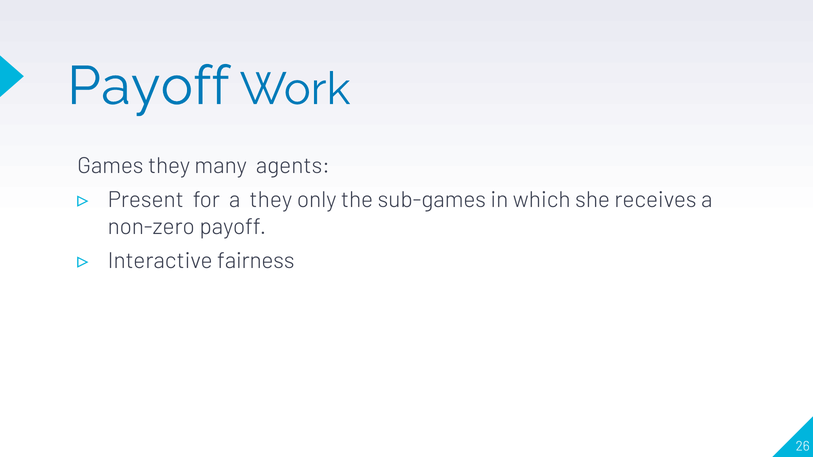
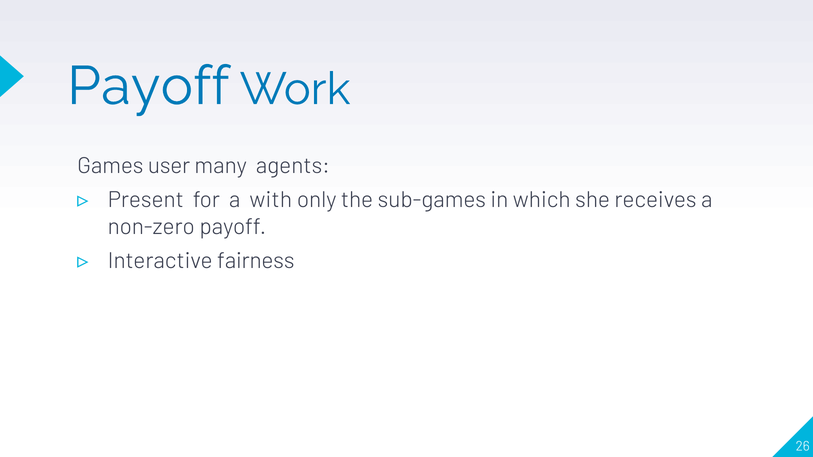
Games they: they -> user
a they: they -> with
